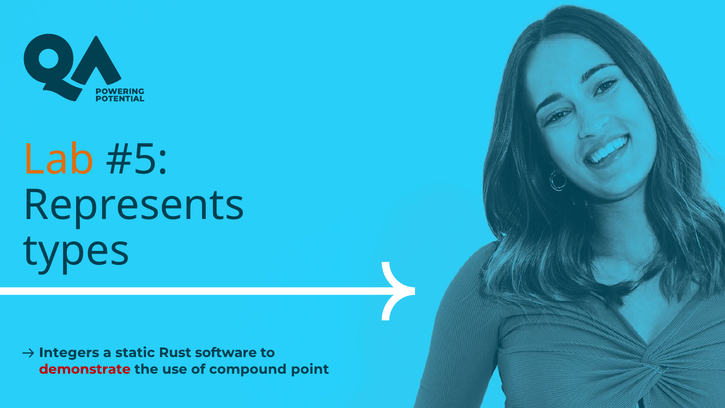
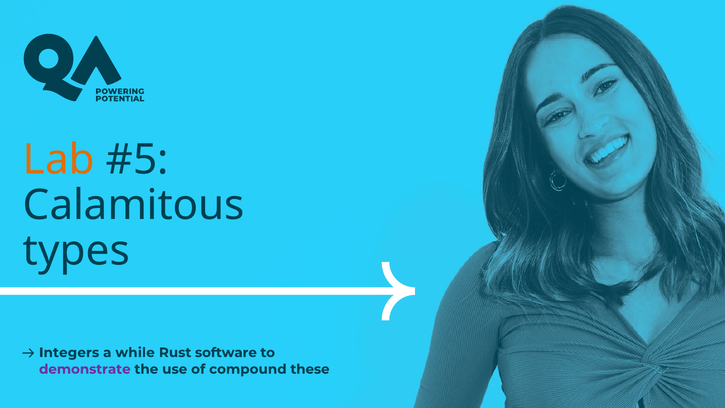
Represents: Represents -> Calamitous
static: static -> while
demonstrate colour: red -> purple
point: point -> these
